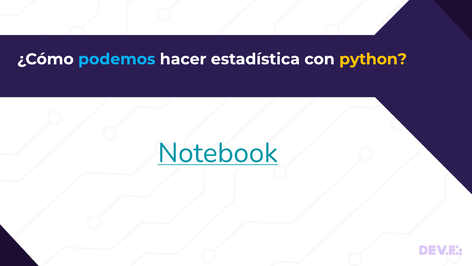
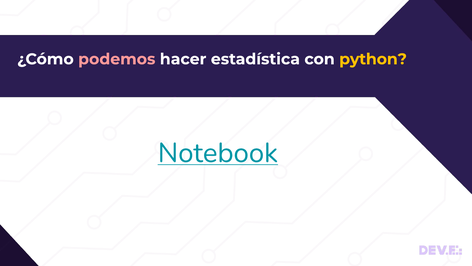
podemos colour: light blue -> pink
